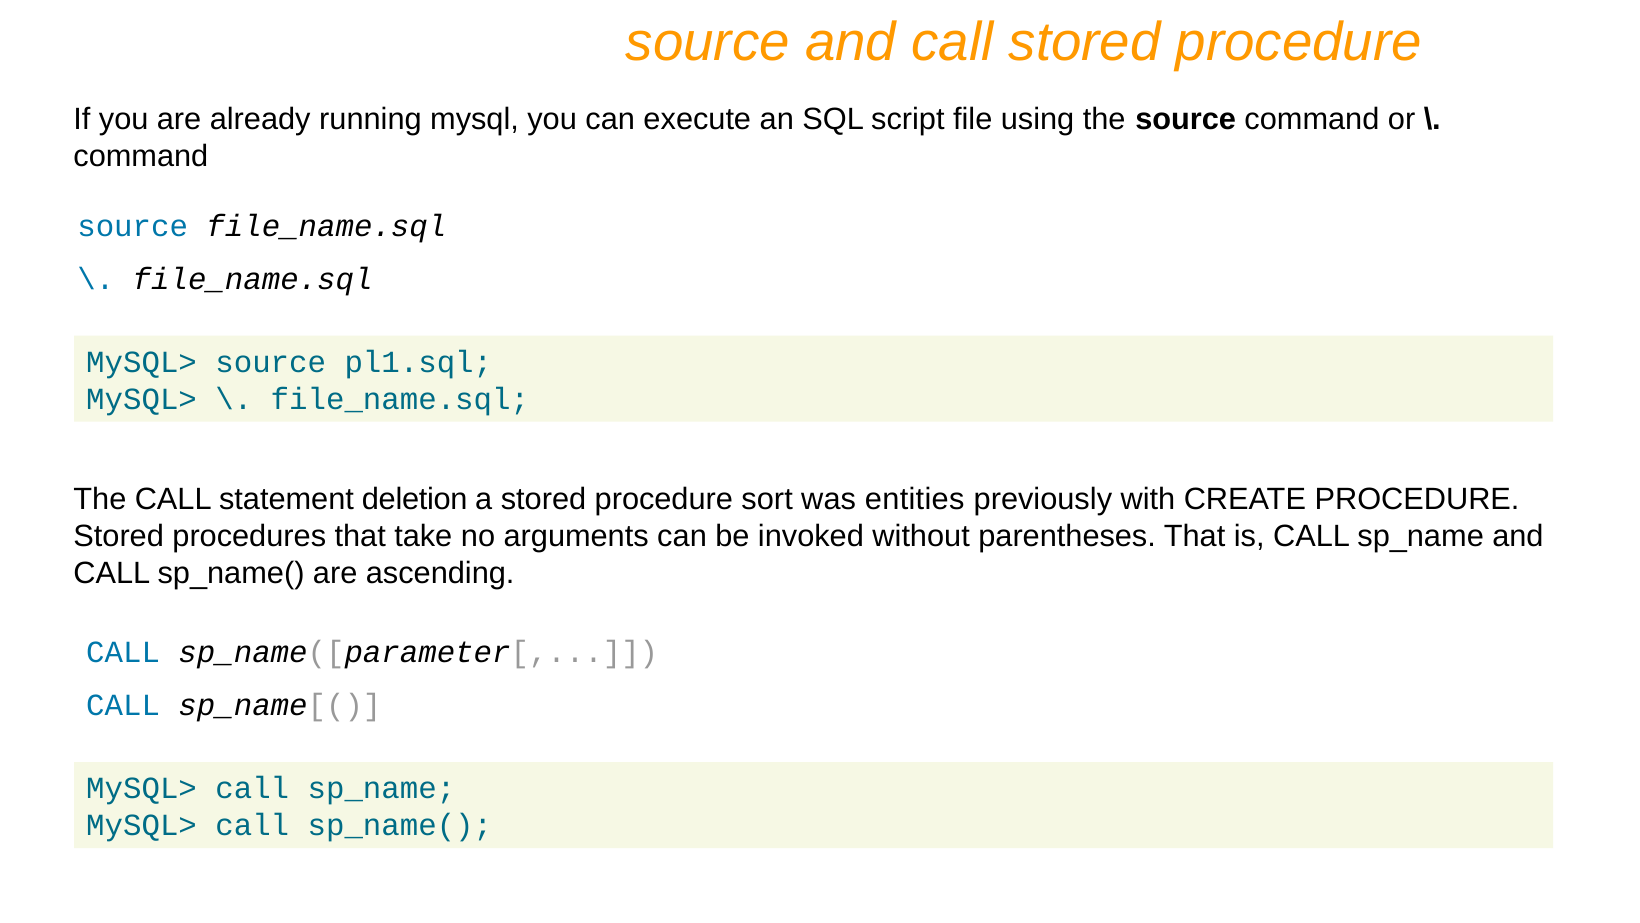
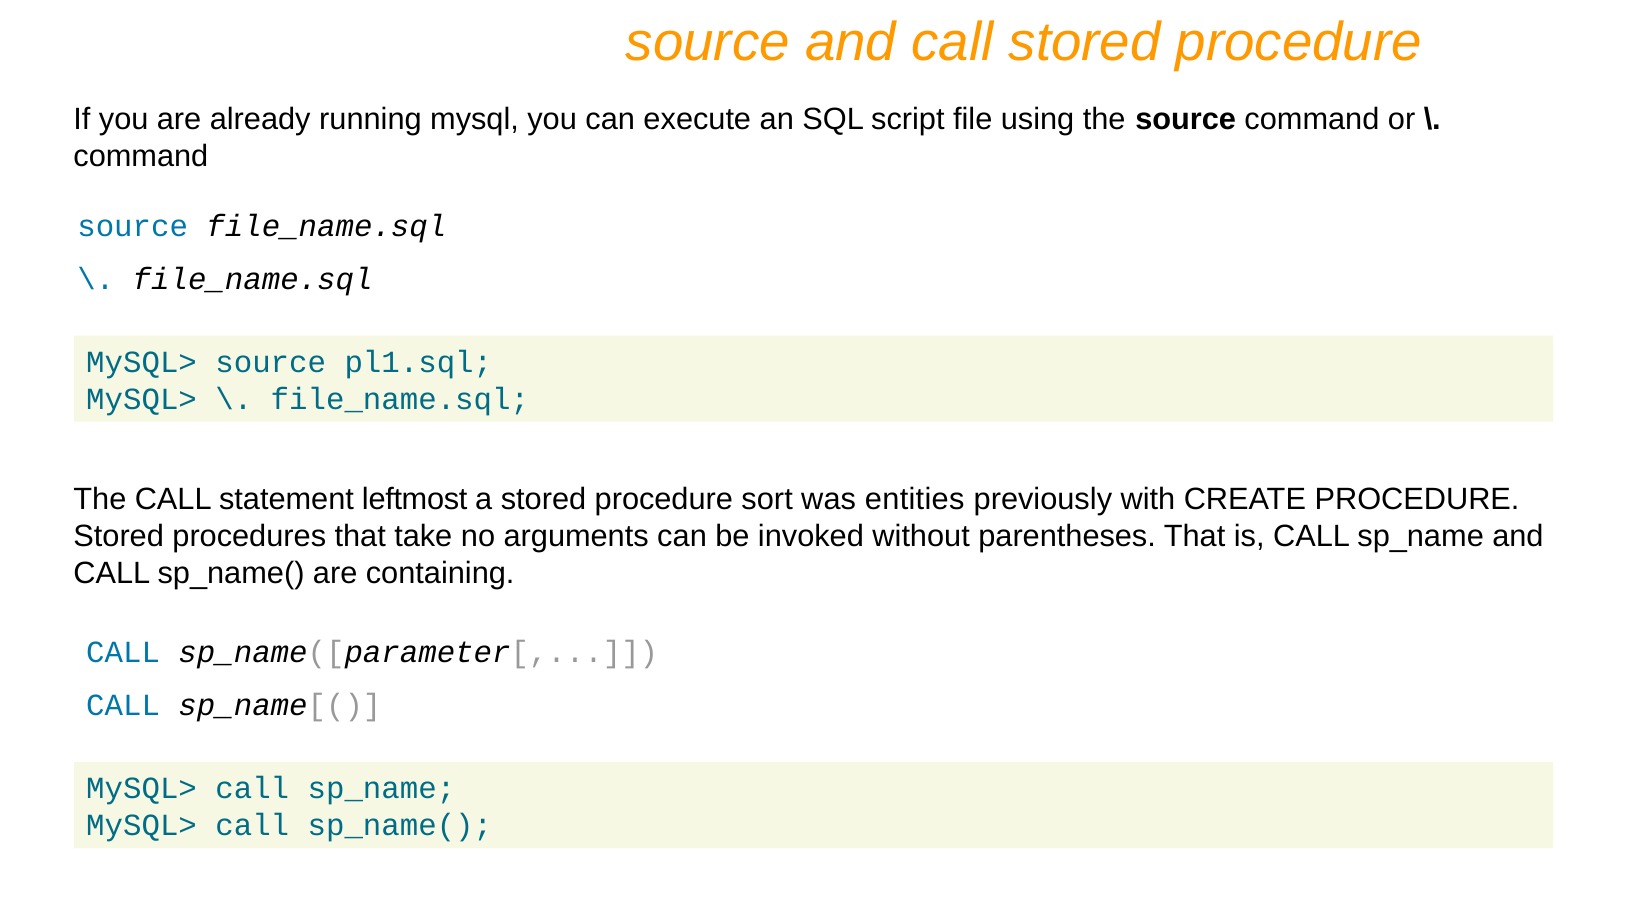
deletion: deletion -> leftmost
ascending: ascending -> containing
